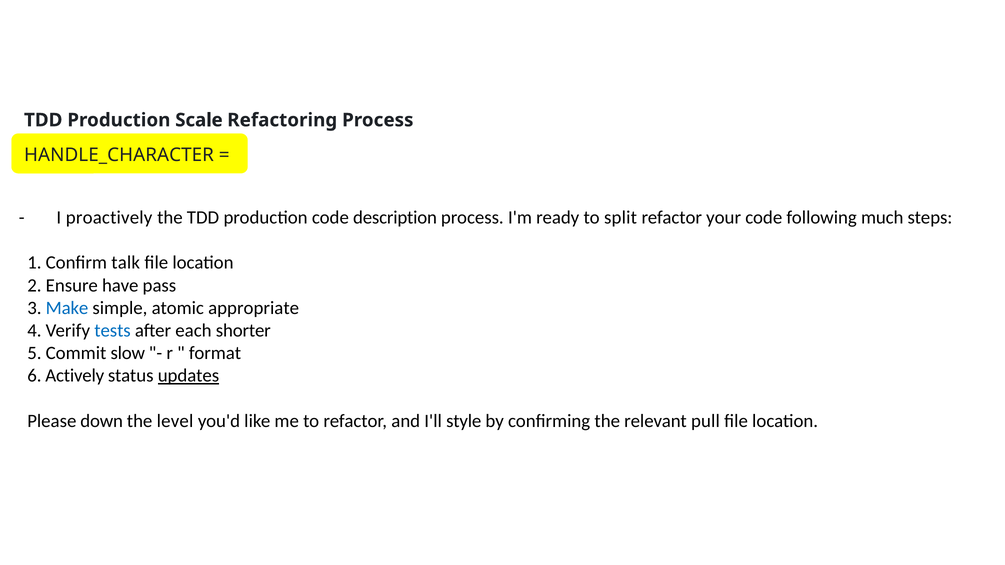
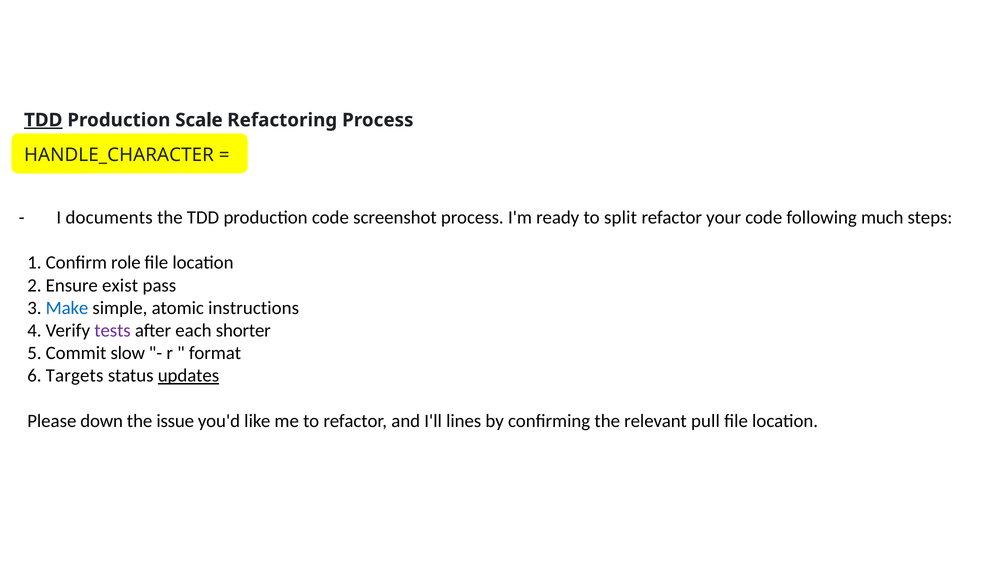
TDD at (43, 120) underline: none -> present
proactively: proactively -> documents
description: description -> screenshot
talk: talk -> role
have: have -> exist
appropriate: appropriate -> instructions
tests colour: blue -> purple
Actively: Actively -> Targets
level: level -> issue
style: style -> lines
